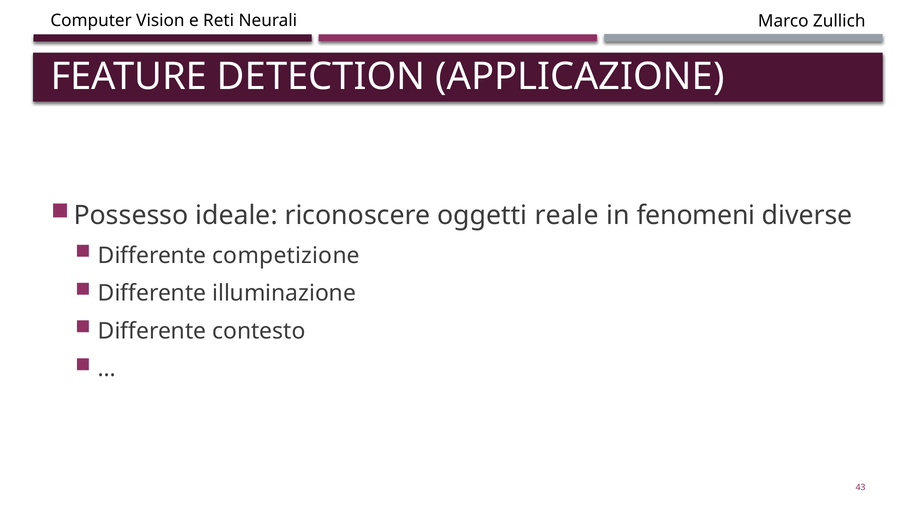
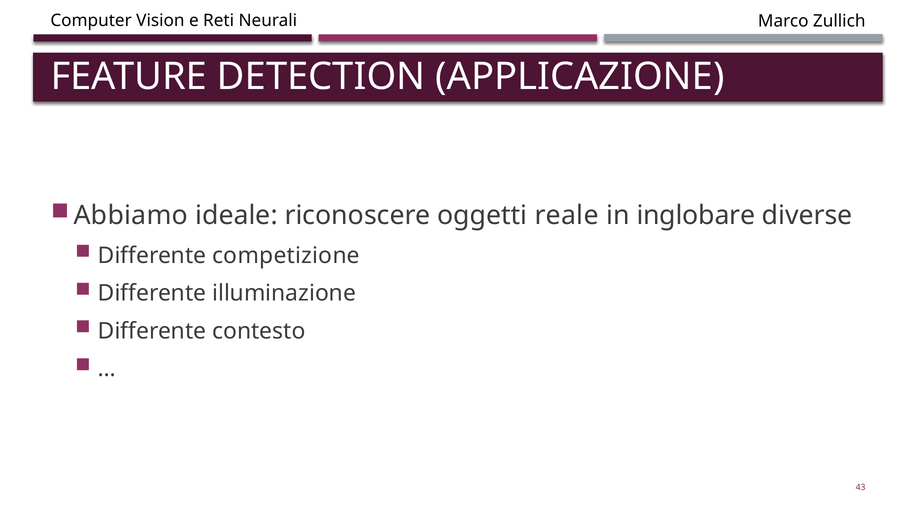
Possesso: Possesso -> Abbiamo
fenomeni: fenomeni -> inglobare
